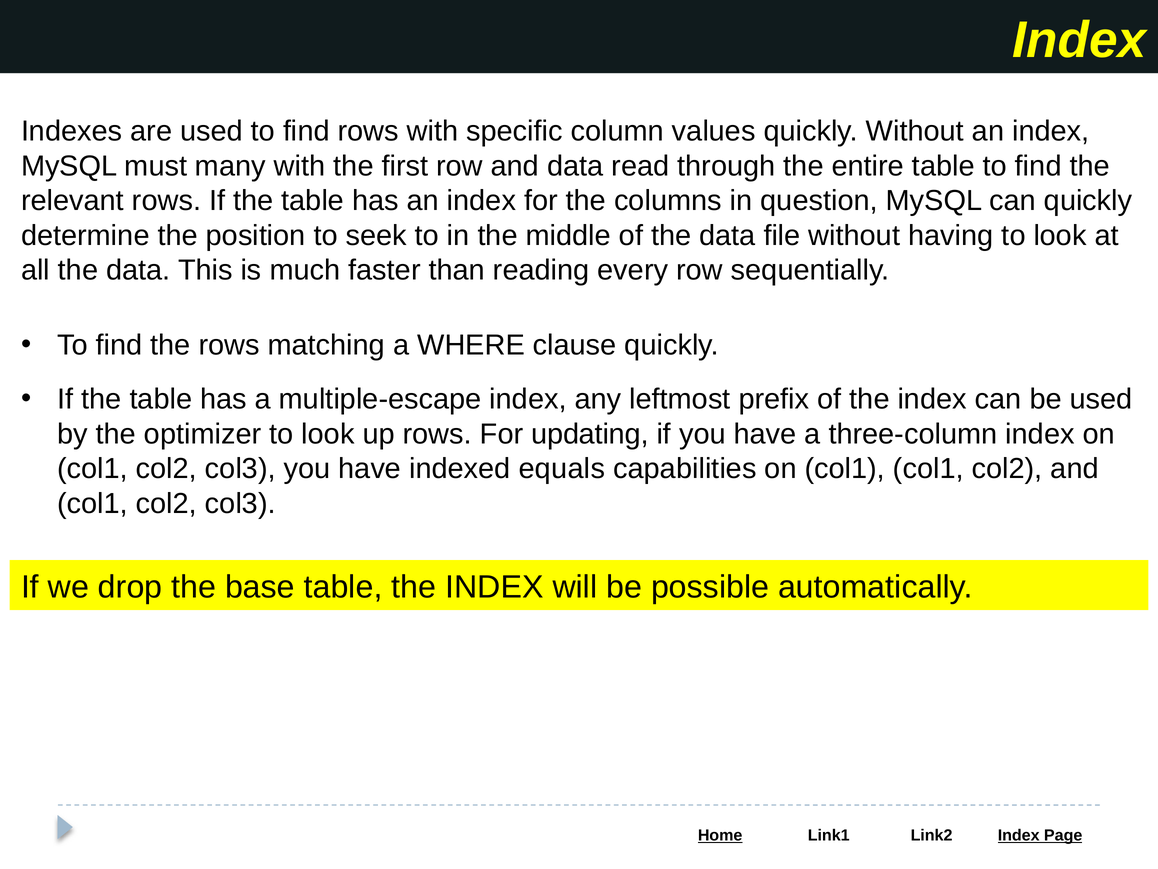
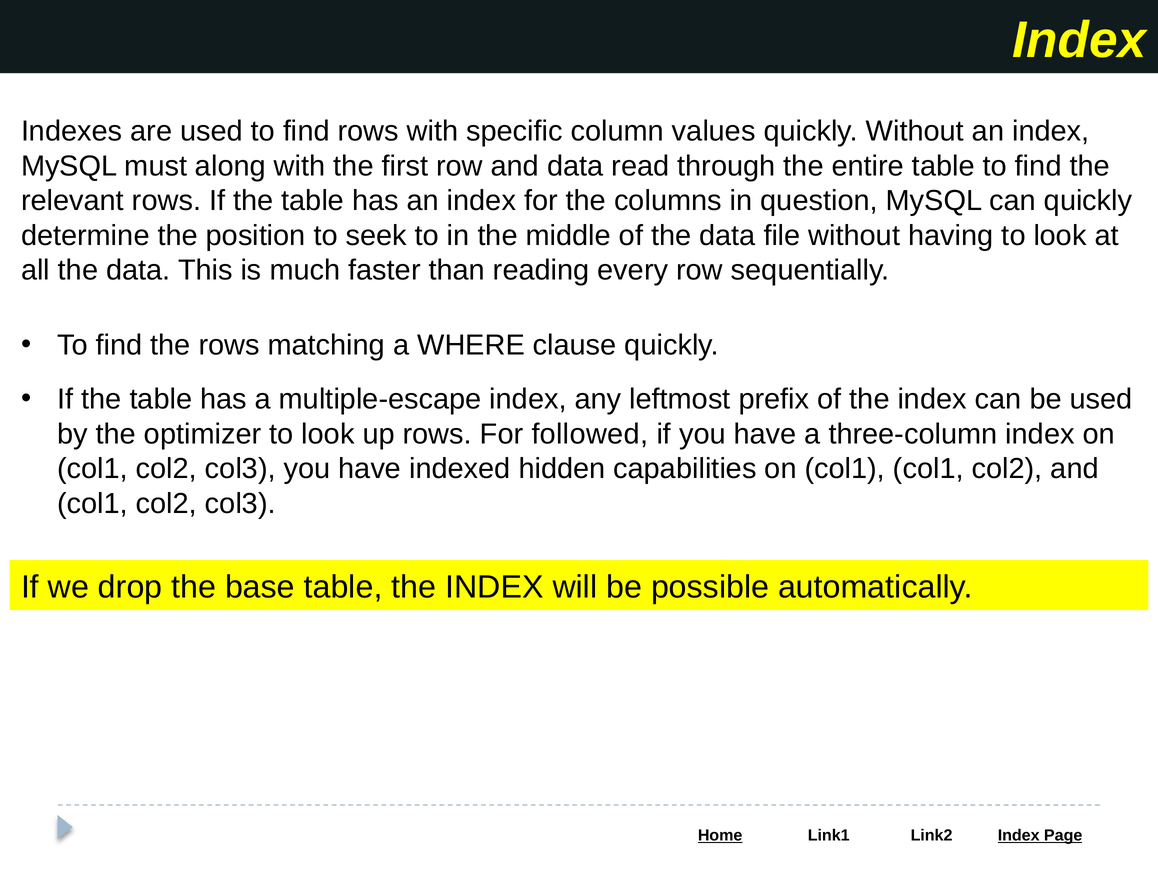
many: many -> along
updating: updating -> followed
equals: equals -> hidden
